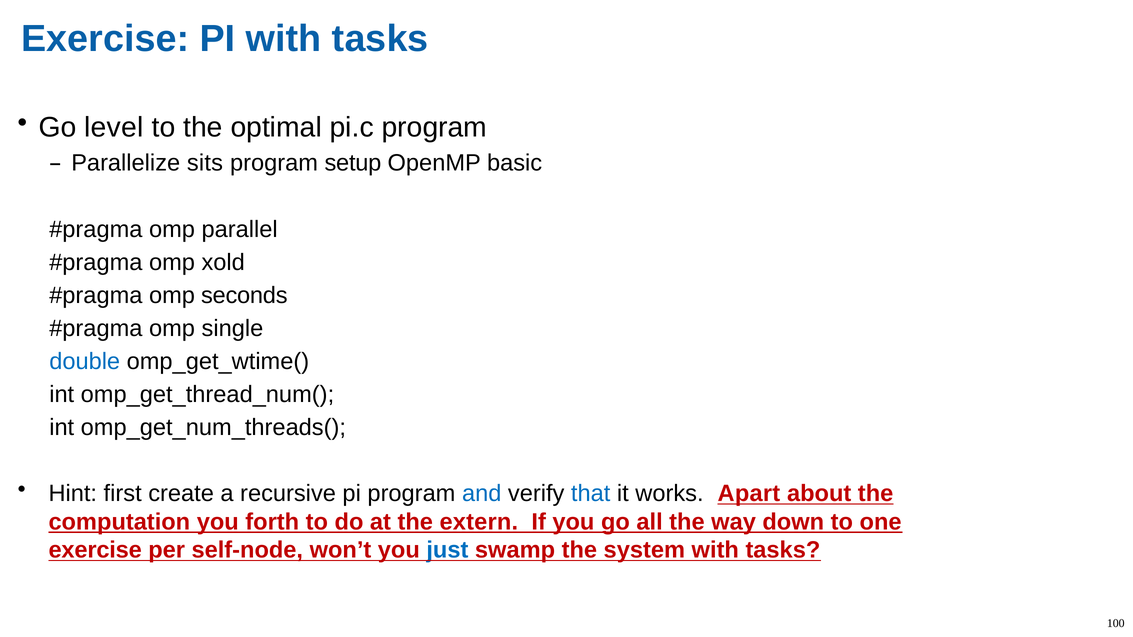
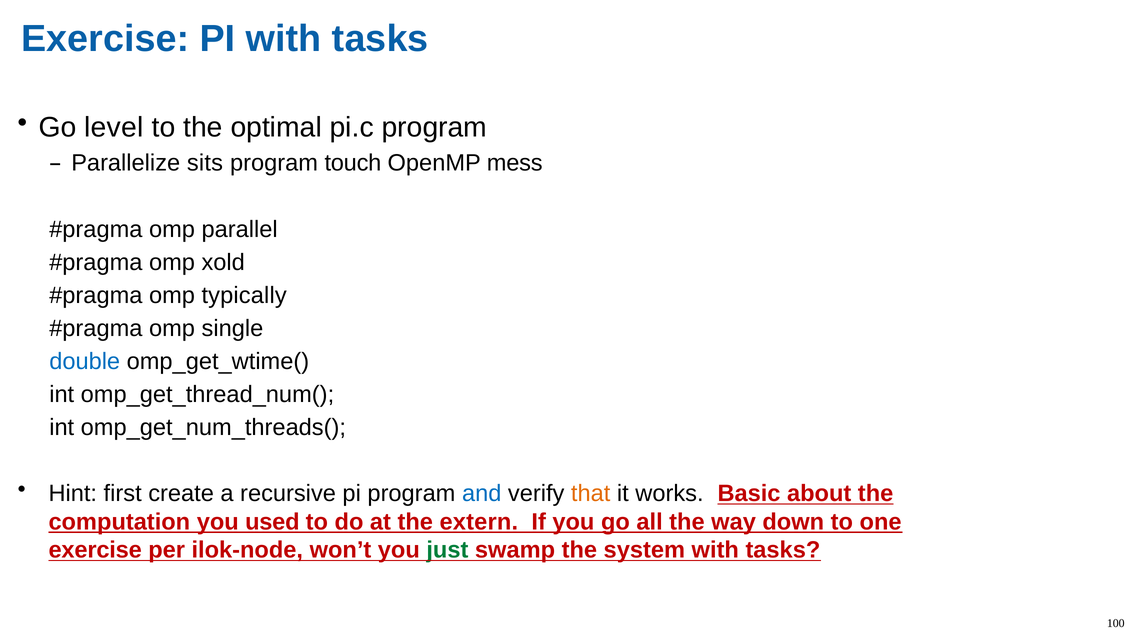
setup: setup -> touch
basic: basic -> mess
seconds: seconds -> typically
that colour: blue -> orange
Apart: Apart -> Basic
forth: forth -> used
self-node: self-node -> ilok-node
just colour: blue -> green
